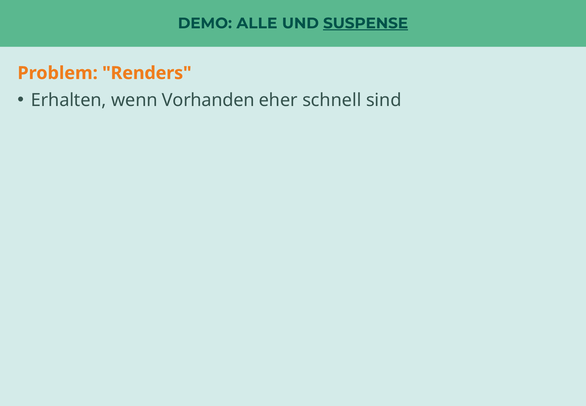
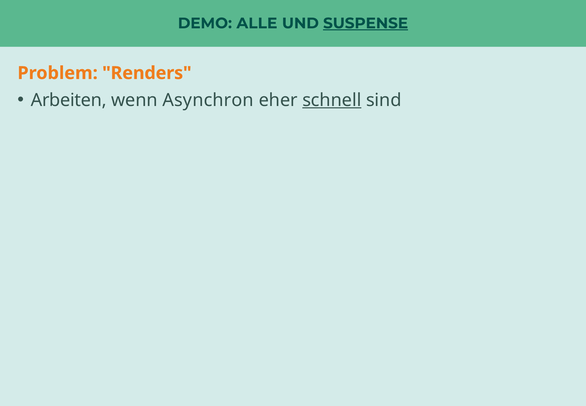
Erhalten: Erhalten -> Arbeiten
Vorhanden: Vorhanden -> Asynchron
schnell underline: none -> present
